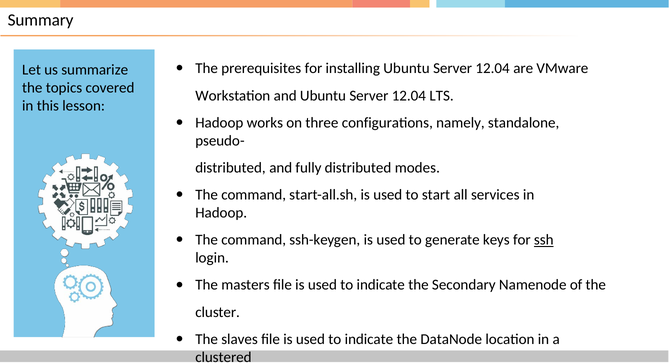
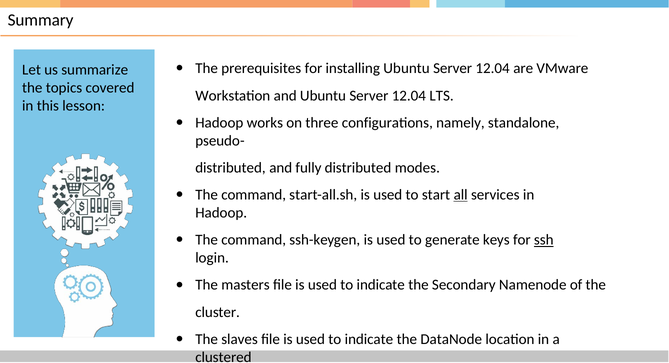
all underline: none -> present
